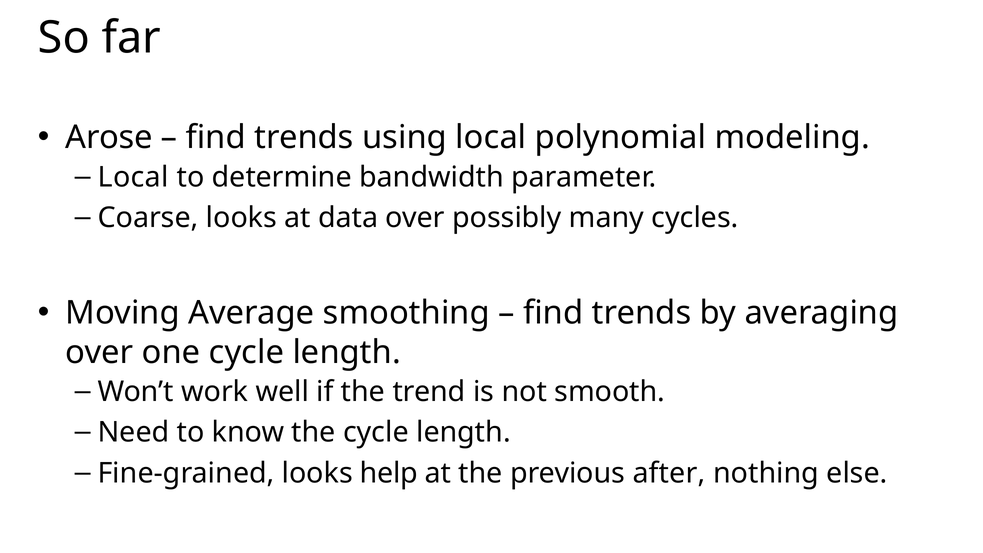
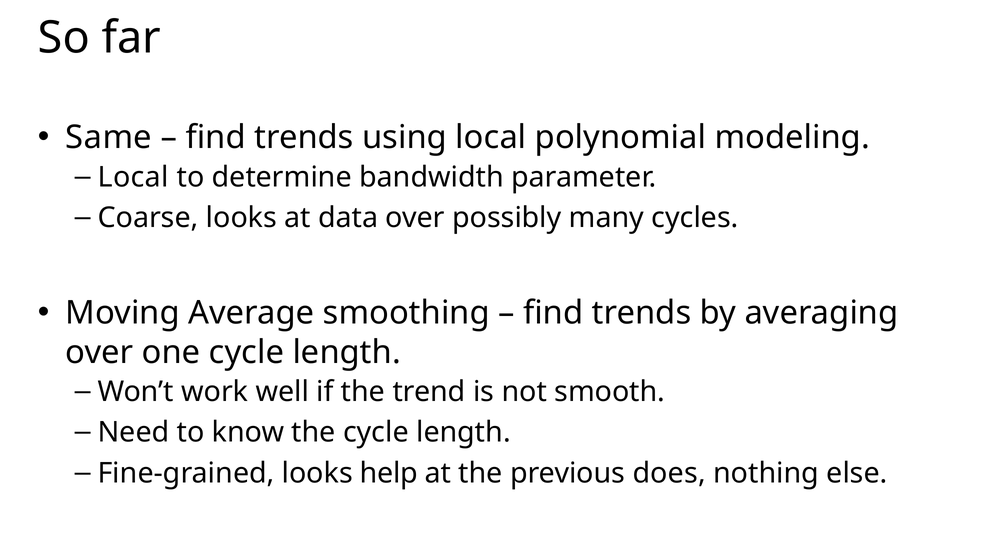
Arose: Arose -> Same
after: after -> does
